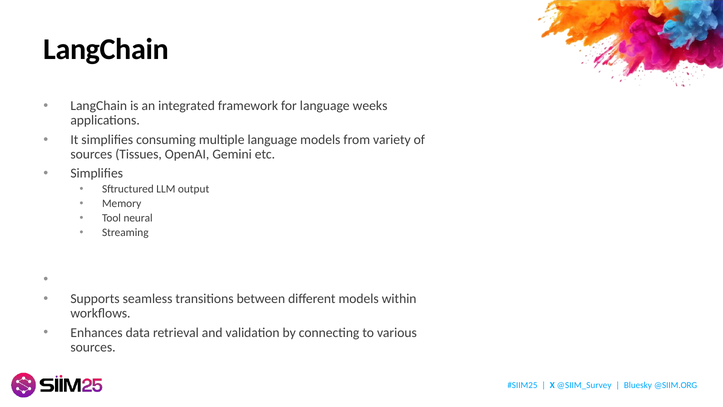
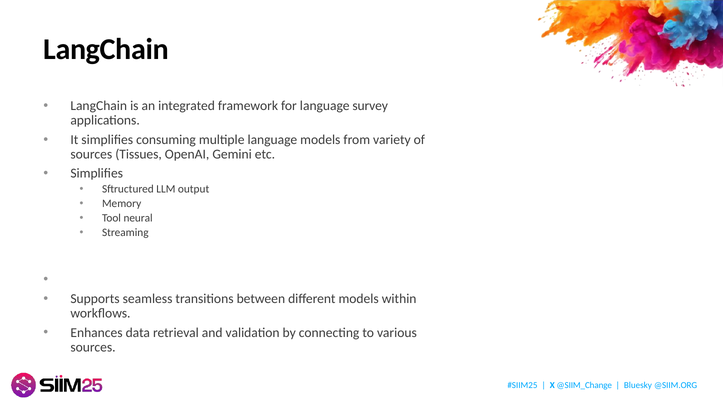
weeks: weeks -> survey
@SIIM_Survey: @SIIM_Survey -> @SIIM_Change
